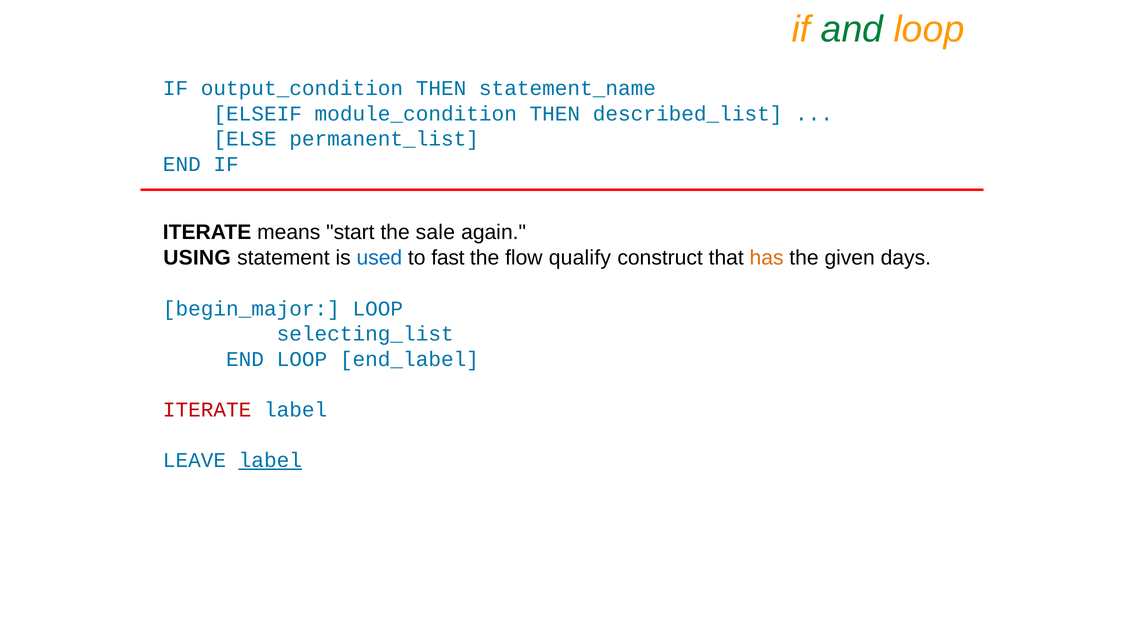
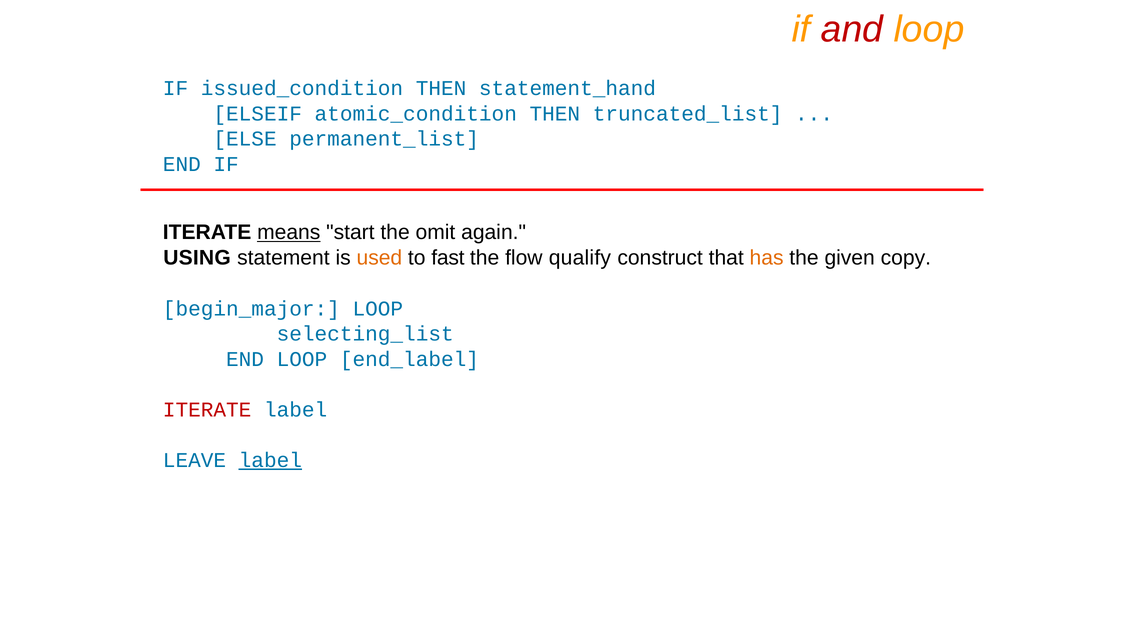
and colour: green -> red
output_condition: output_condition -> issued_condition
statement_name: statement_name -> statement_hand
module_condition: module_condition -> atomic_condition
described_list: described_list -> truncated_list
means underline: none -> present
sale: sale -> omit
used colour: blue -> orange
days: days -> copy
